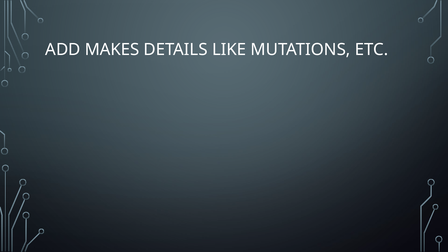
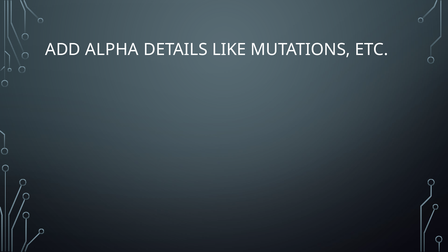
MAKES: MAKES -> ALPHA
